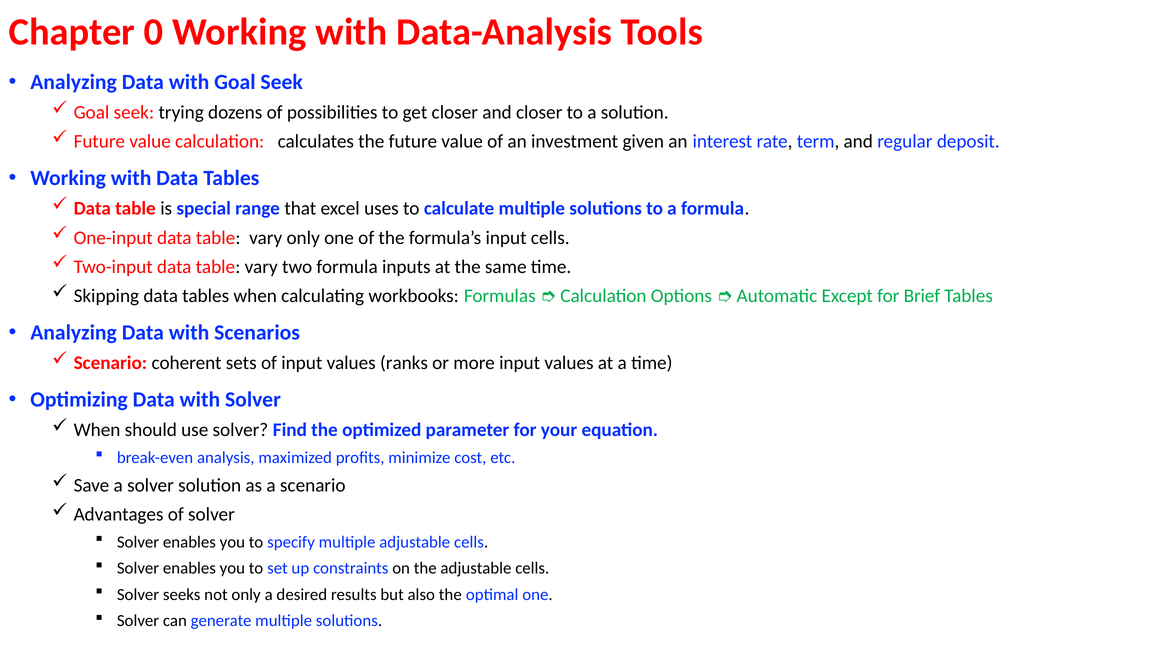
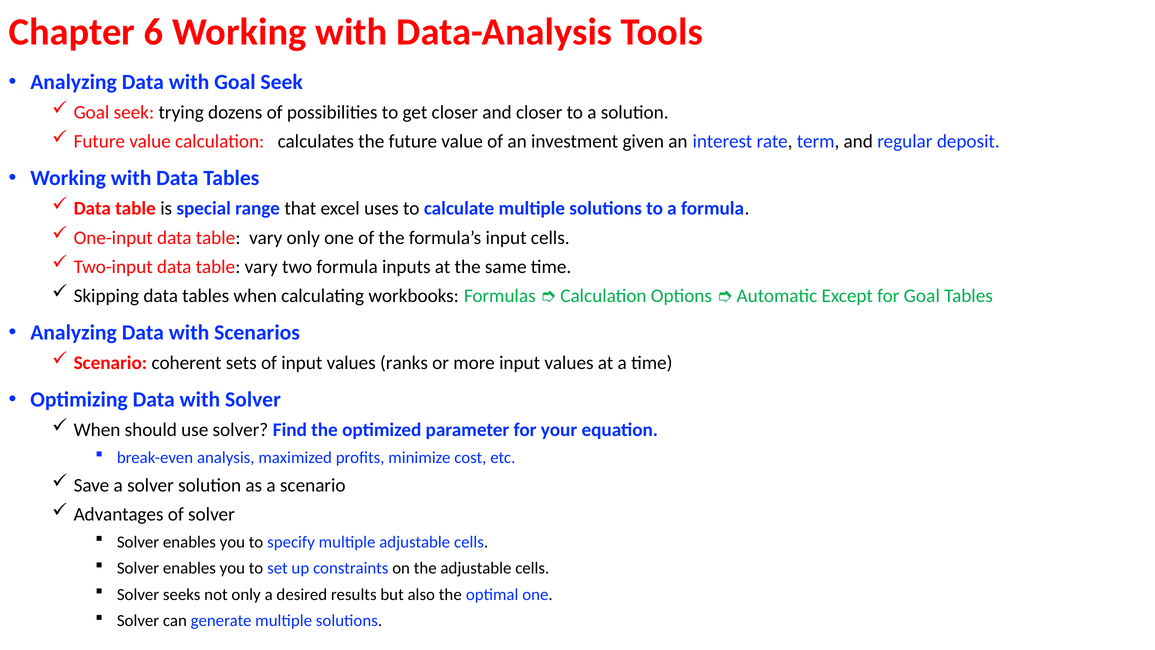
0: 0 -> 6
for Brief: Brief -> Goal
